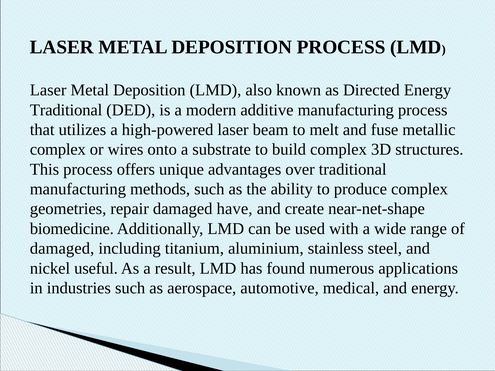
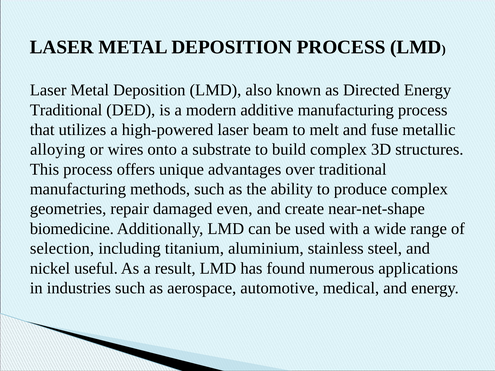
complex at (58, 150): complex -> alloying
have: have -> even
damaged at (62, 249): damaged -> selection
